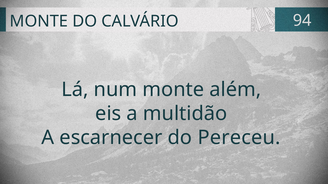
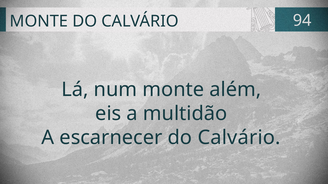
escarnecer do Pereceu: Pereceu -> Calvário
